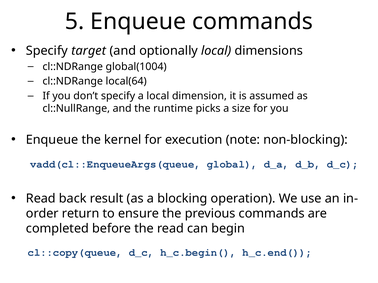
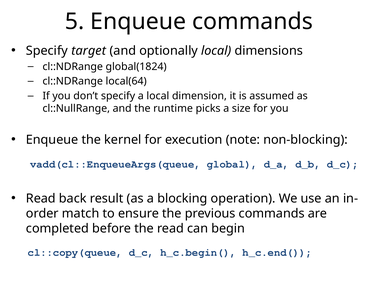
global(1004: global(1004 -> global(1824
return: return -> match
